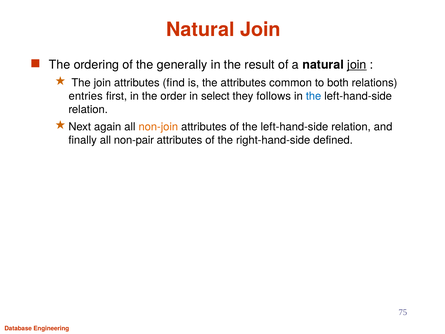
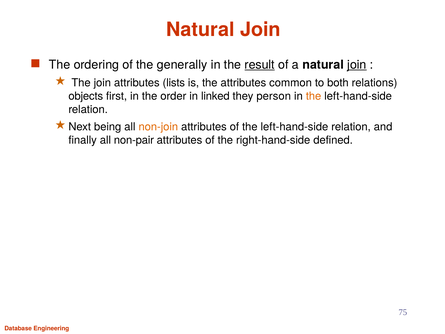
result underline: none -> present
find: find -> lists
entries: entries -> objects
select: select -> linked
follows: follows -> person
the at (314, 96) colour: blue -> orange
again: again -> being
